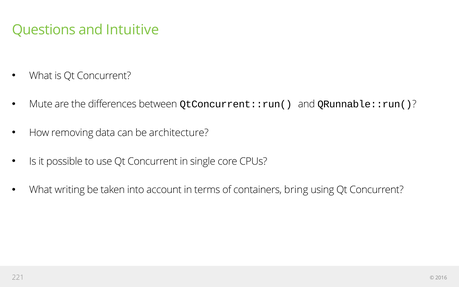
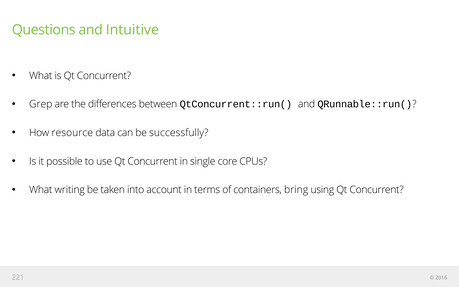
Mute: Mute -> Grep
removing: removing -> resource
architecture: architecture -> successfully
